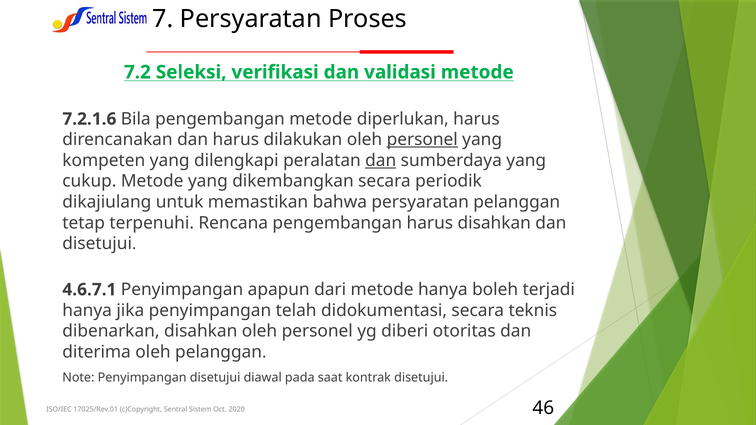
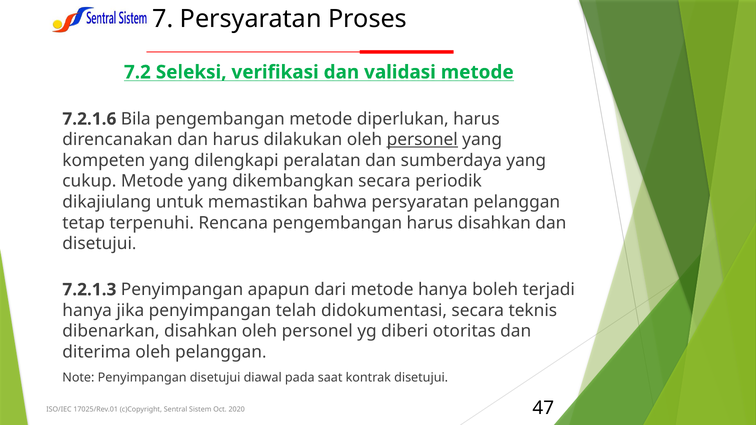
dan at (381, 161) underline: present -> none
4.6.7.1: 4.6.7.1 -> 7.2.1.3
46: 46 -> 47
